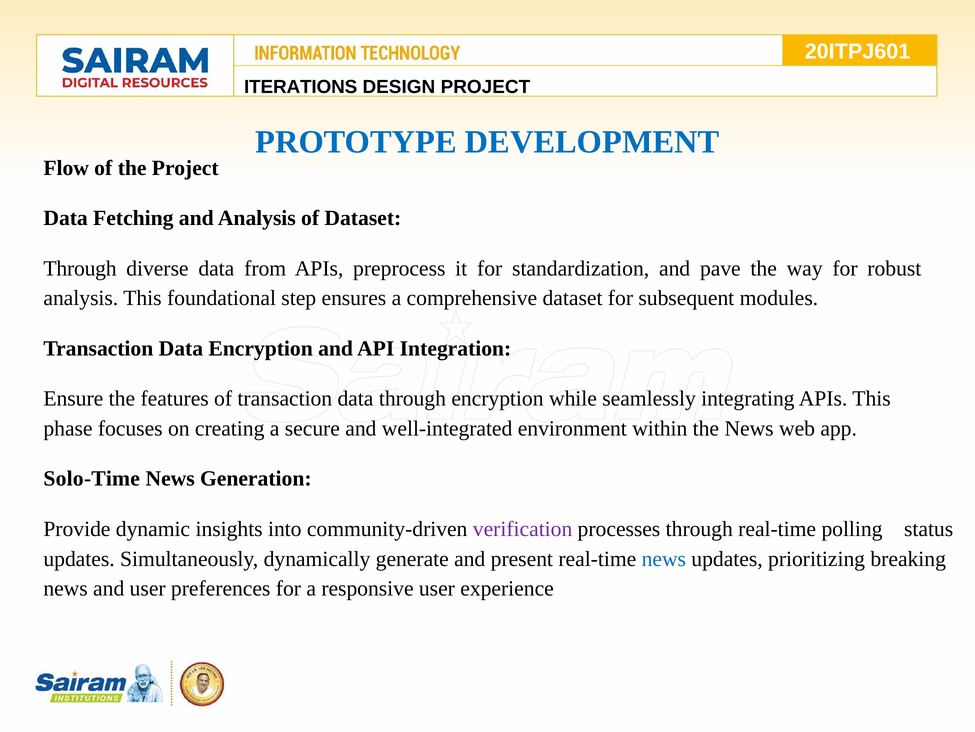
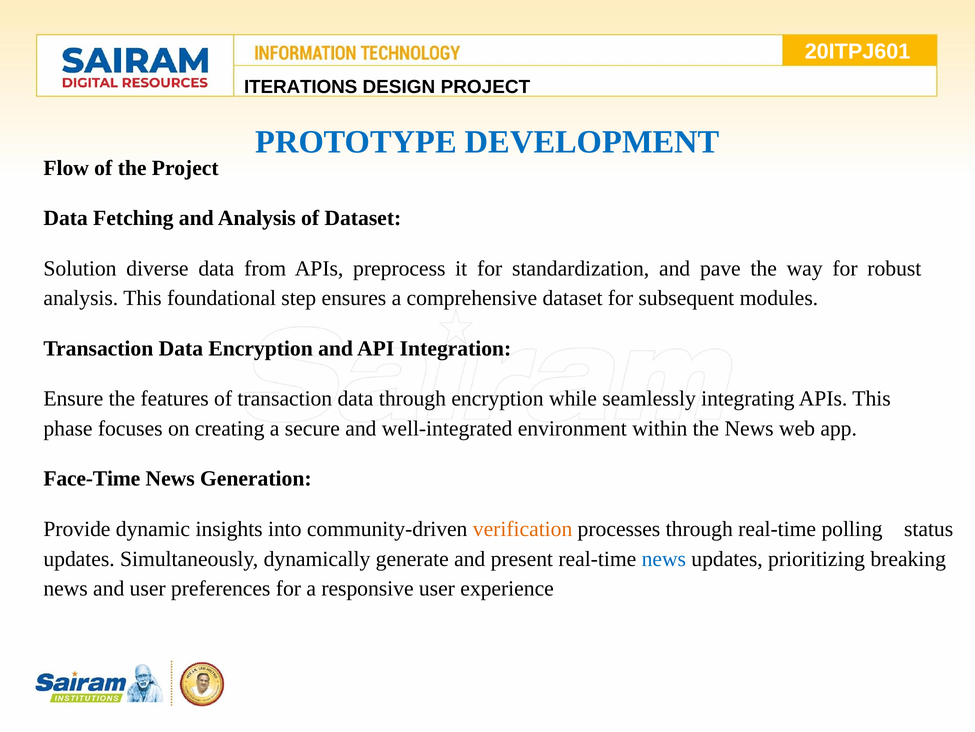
Through at (80, 268): Through -> Solution
Solo-Time: Solo-Time -> Face-Time
verification colour: purple -> orange
